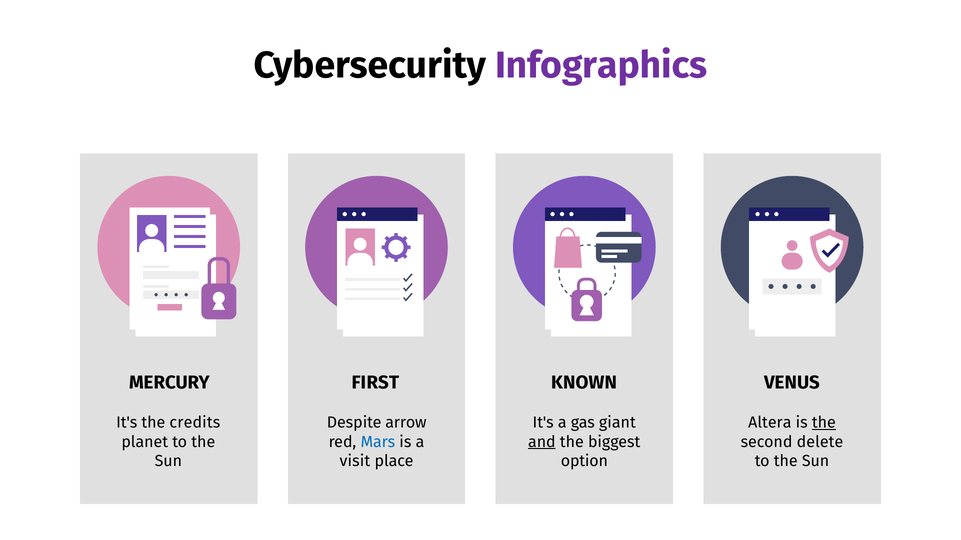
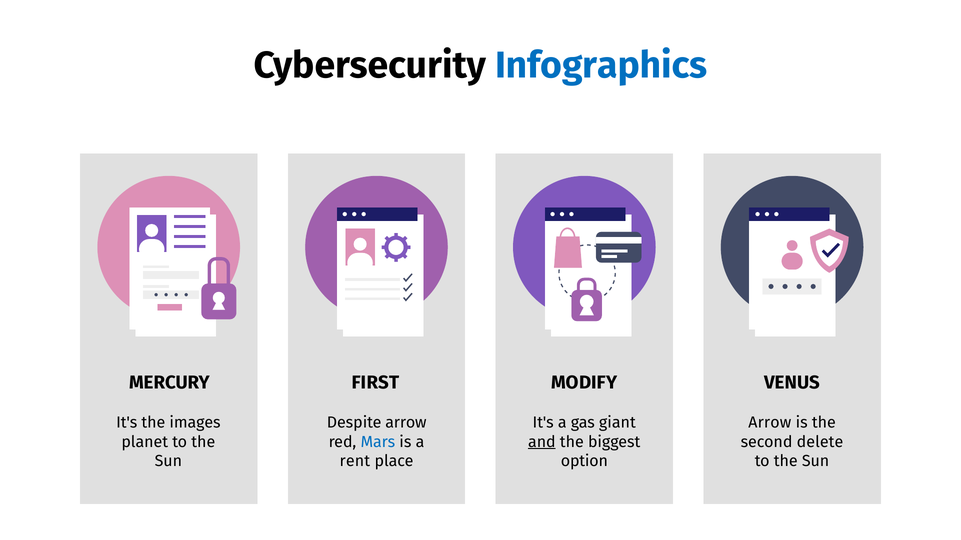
Infographics colour: purple -> blue
KNOWN: KNOWN -> MODIFY
credits: credits -> images
Altera at (770, 423): Altera -> Arrow
the at (824, 423) underline: present -> none
visit: visit -> rent
